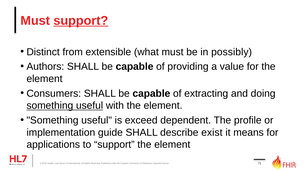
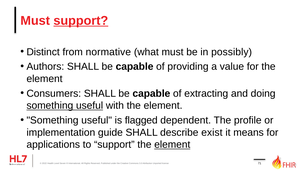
extensible: extensible -> normative
exceed: exceed -> flagged
element at (172, 145) underline: none -> present
